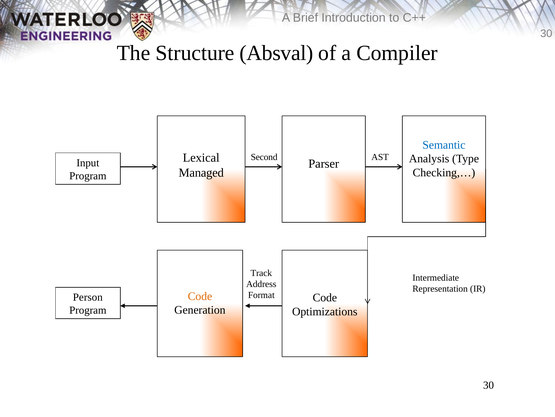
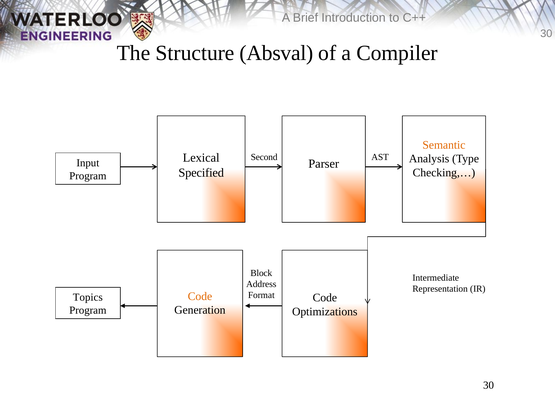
Semantic colour: blue -> orange
Managed: Managed -> Specified
Track: Track -> Block
Person: Person -> Topics
